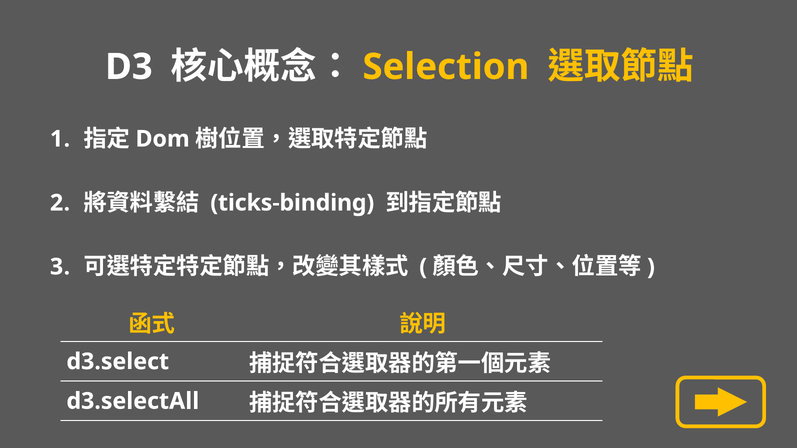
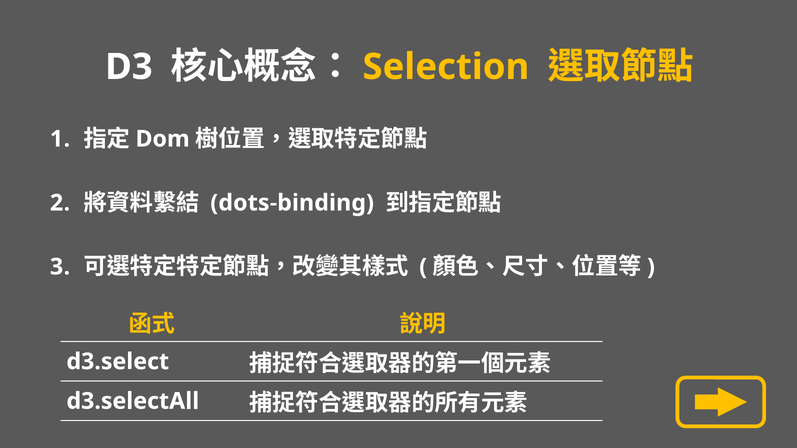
ticks-binding: ticks-binding -> dots-binding
